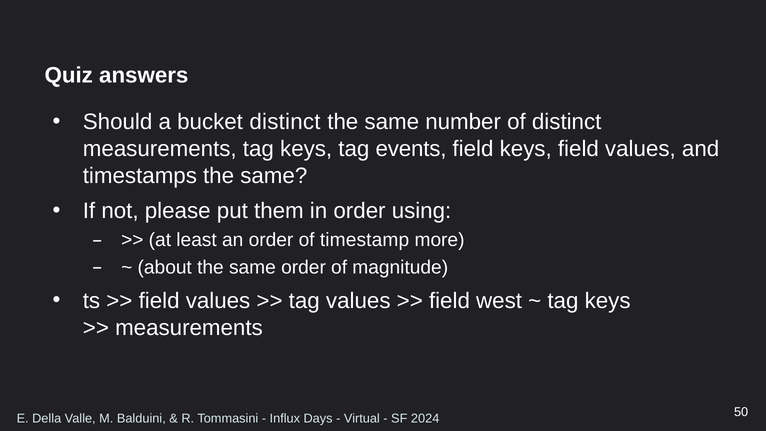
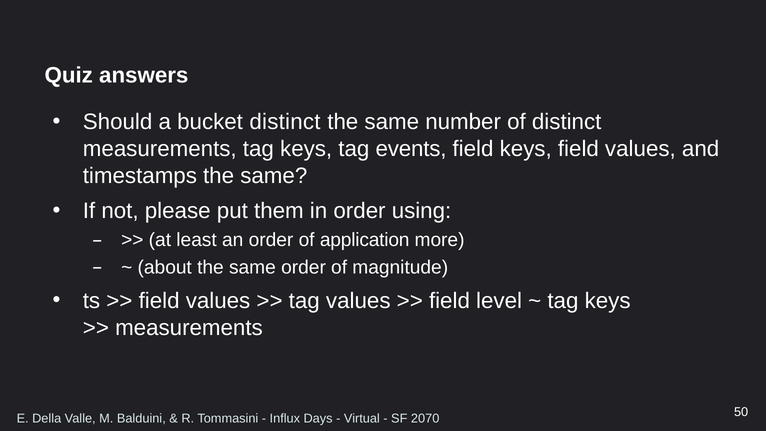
timestamp: timestamp -> application
west: west -> level
2024: 2024 -> 2070
